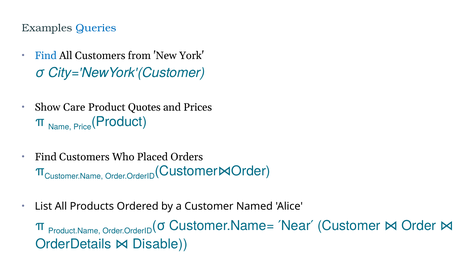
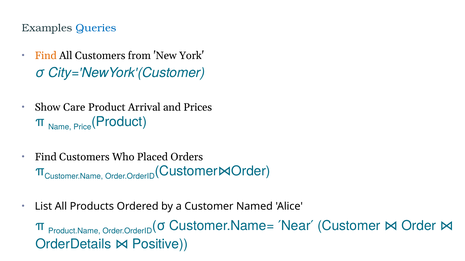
Find at (46, 56) colour: blue -> orange
Quotes: Quotes -> Arrival
Disable: Disable -> Positive
